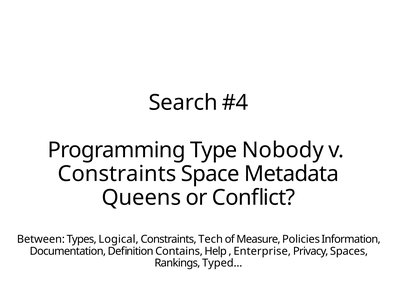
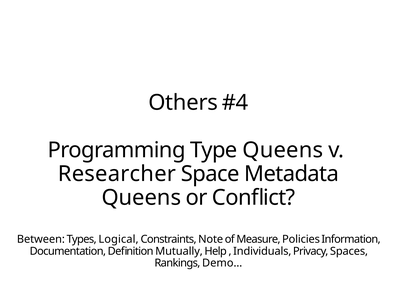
Search: Search -> Others
Type Nobody: Nobody -> Queens
Constraints at (117, 174): Constraints -> Researcher
Tech: Tech -> Note
Contains: Contains -> Mutually
Enterprise: Enterprise -> Individuals
Typed…: Typed… -> Demo…
